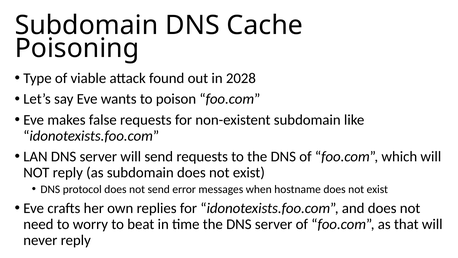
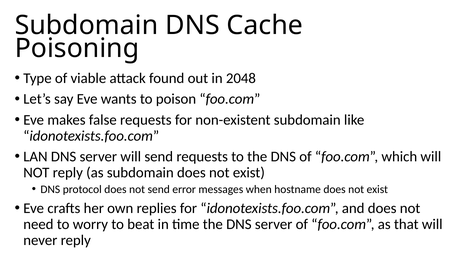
2028: 2028 -> 2048
